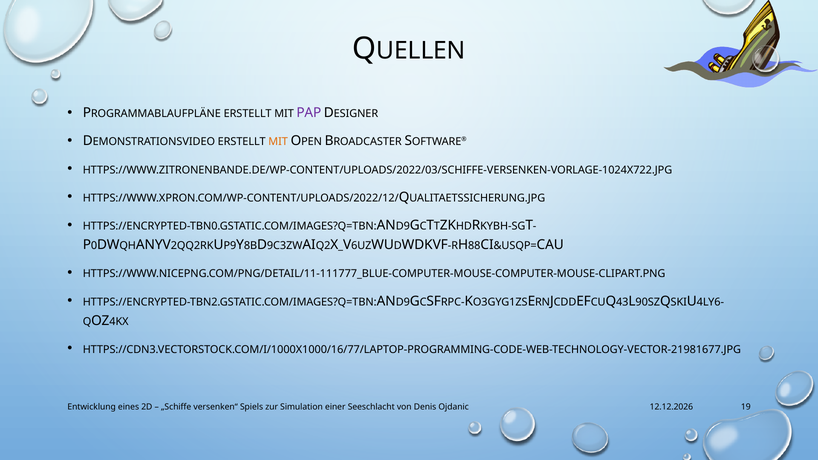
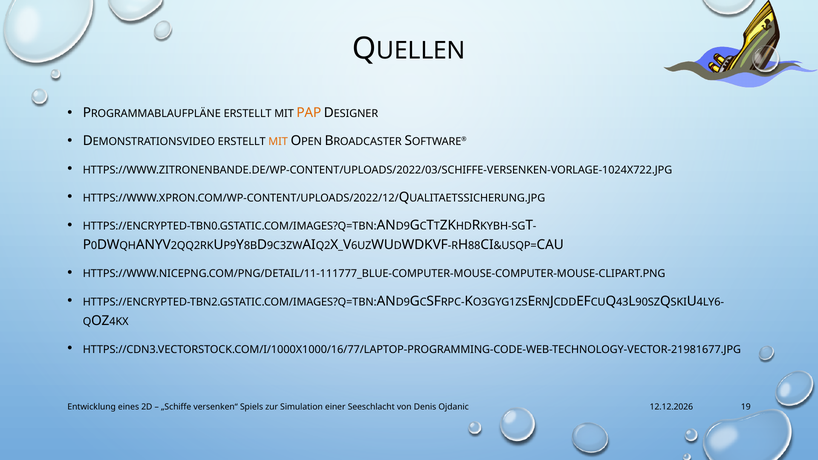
PAP colour: purple -> orange
